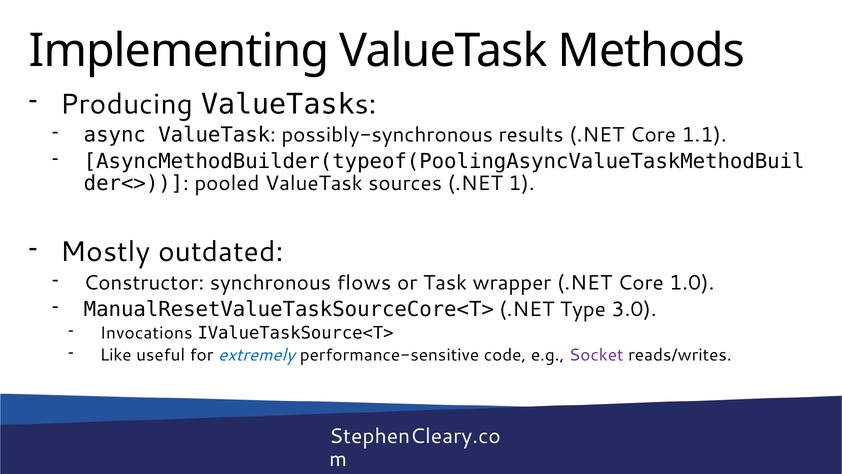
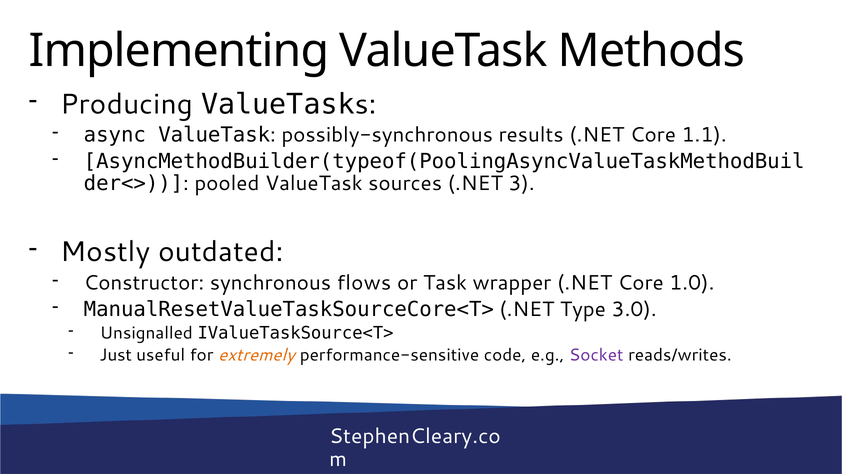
1: 1 -> 3
Invocations: Invocations -> Unsignalled
Like: Like -> Just
extremely colour: blue -> orange
